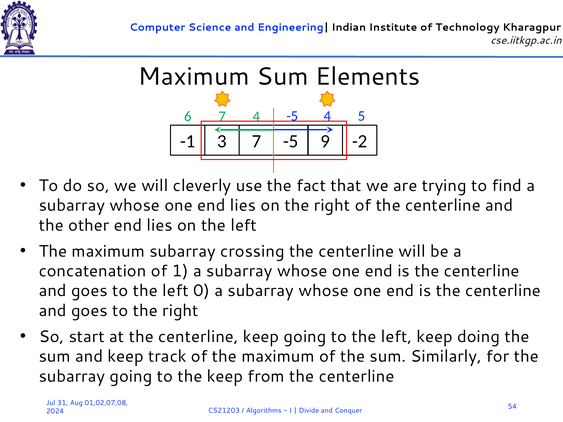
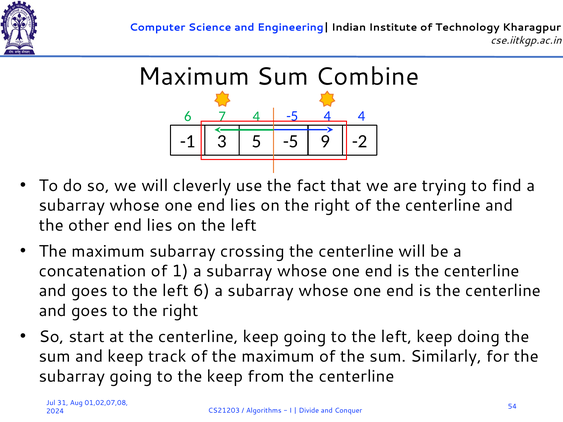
Elements: Elements -> Combine
6 5: 5 -> 4
3 7: 7 -> 5
left 0: 0 -> 6
